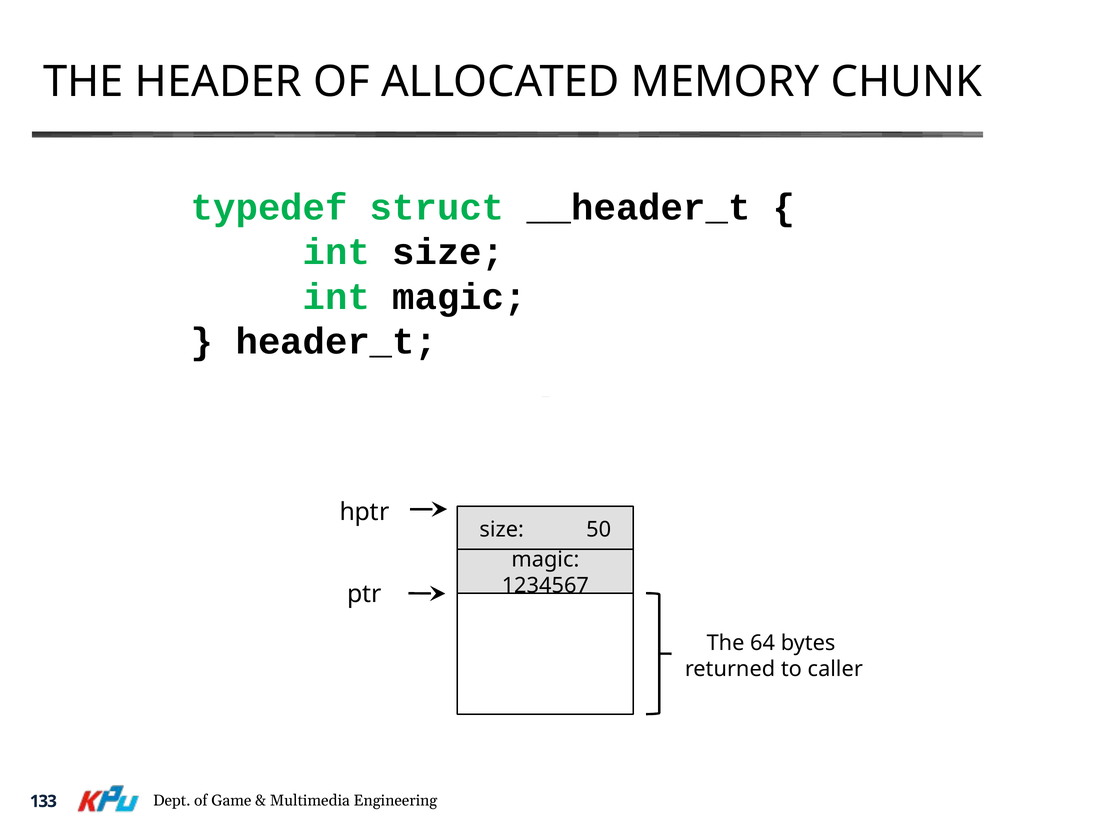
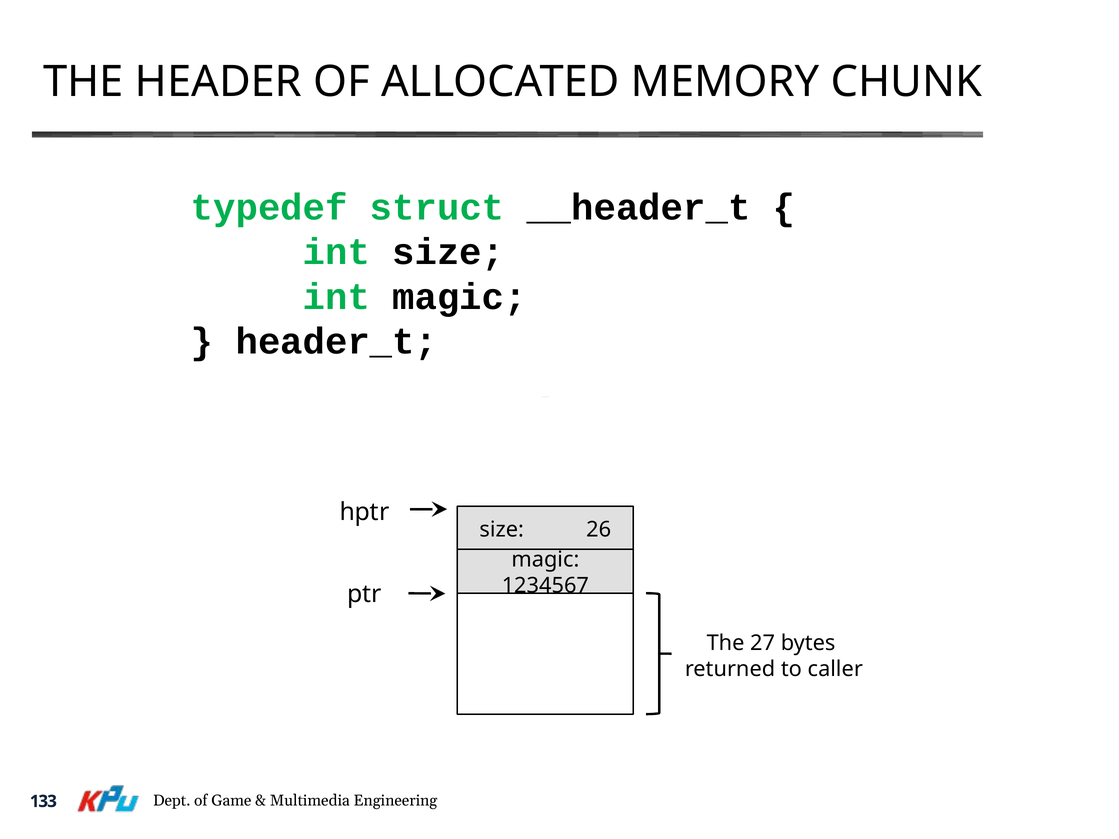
50: 50 -> 26
64: 64 -> 27
